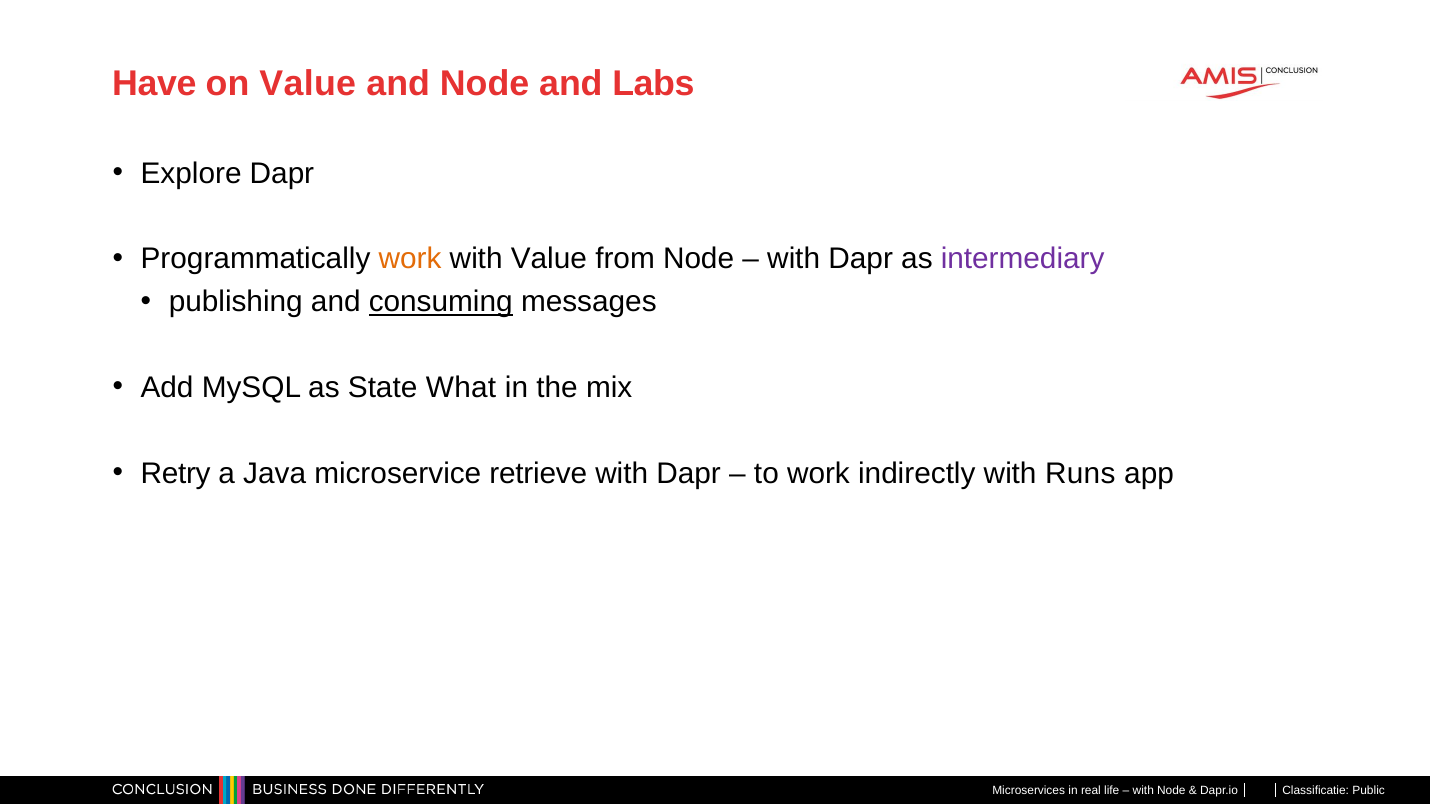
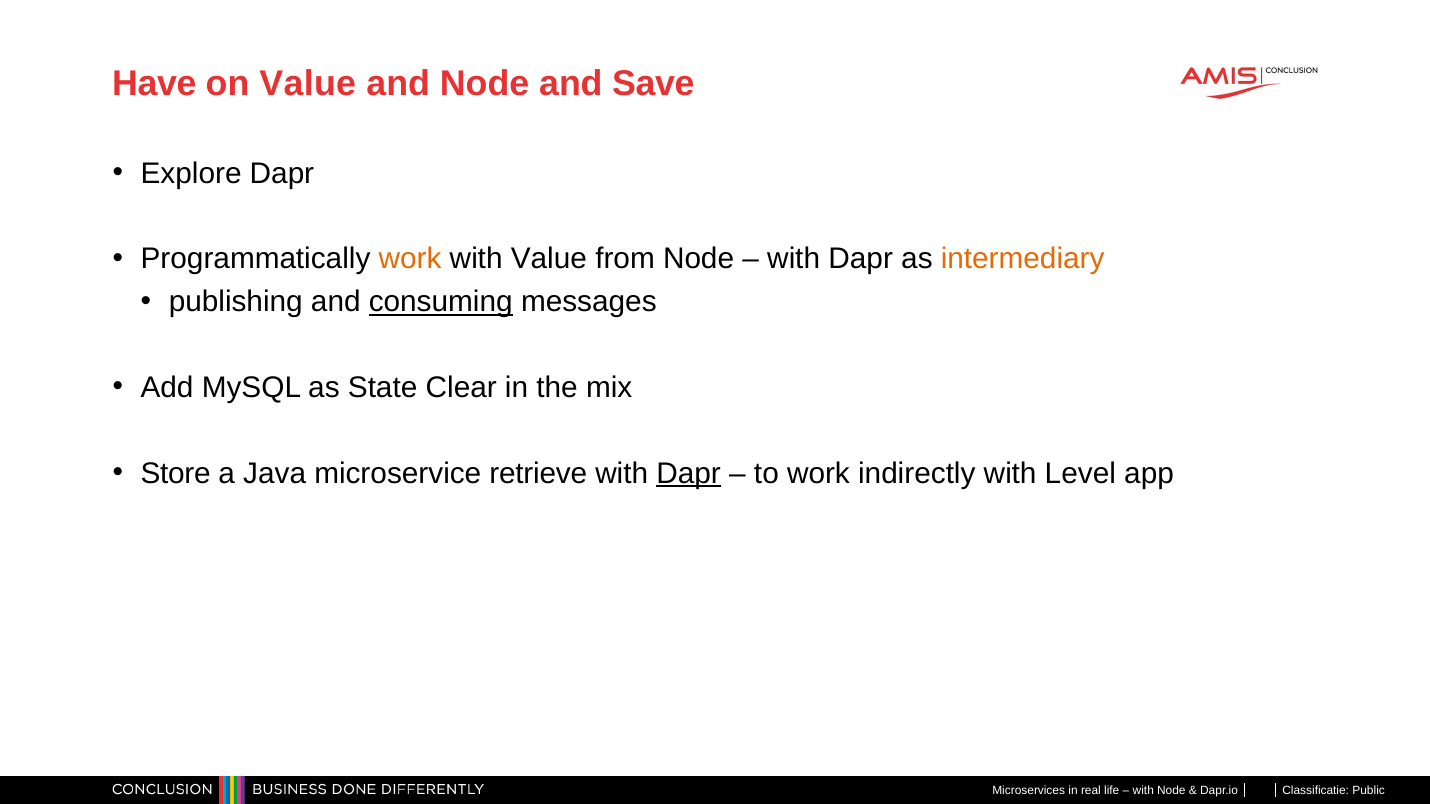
Labs: Labs -> Save
intermediary colour: purple -> orange
What: What -> Clear
Retry: Retry -> Store
Dapr at (689, 474) underline: none -> present
Runs: Runs -> Level
